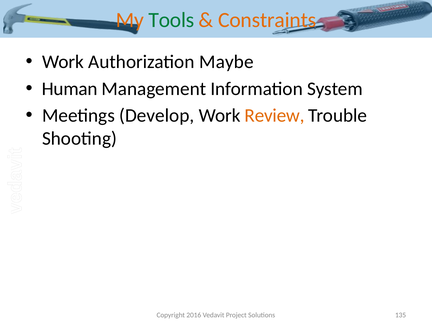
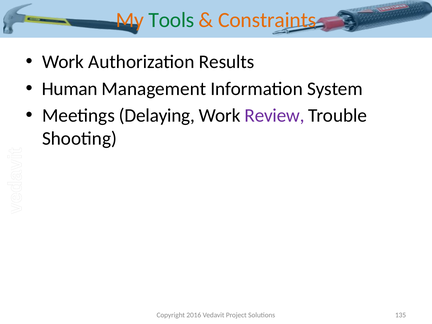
Maybe: Maybe -> Results
Develop: Develop -> Delaying
Review colour: orange -> purple
